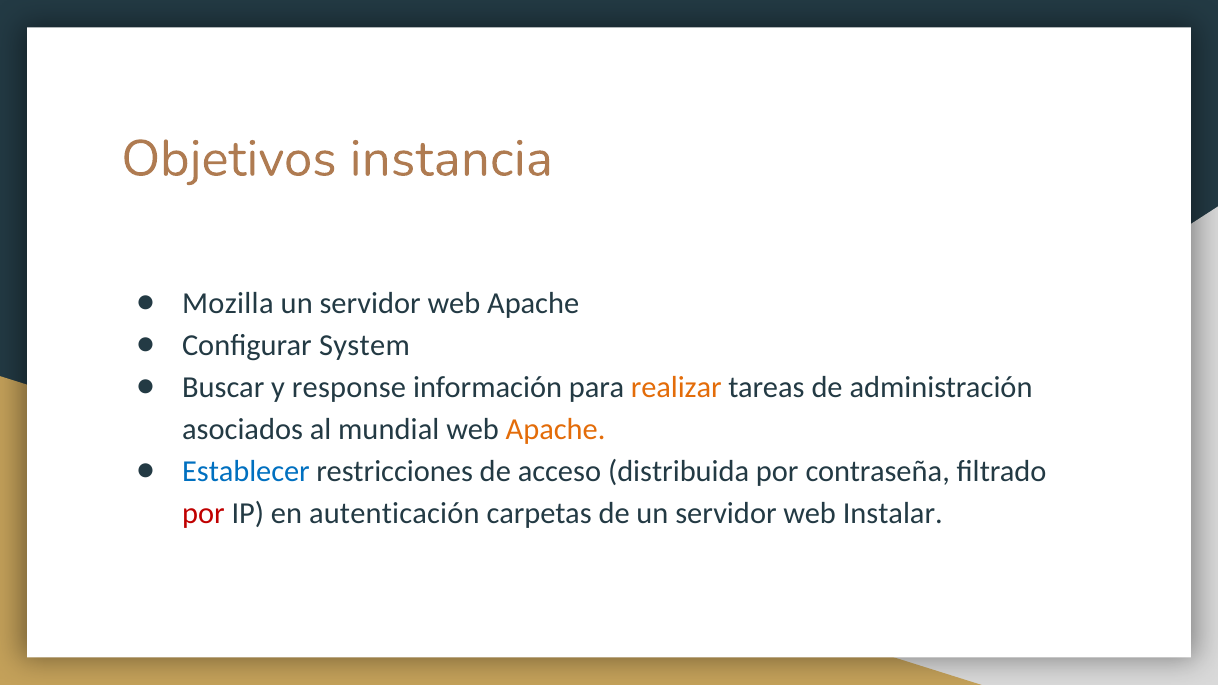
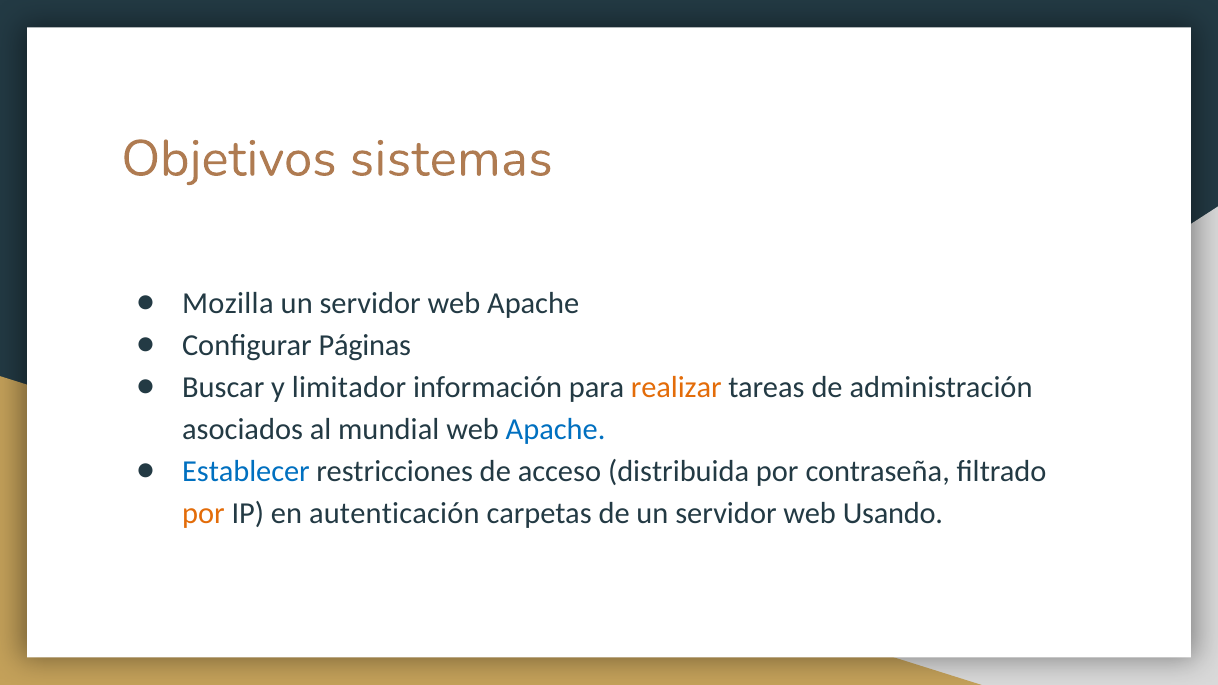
instancia: instancia -> sistemas
System: System -> Páginas
response: response -> limitador
Apache at (556, 429) colour: orange -> blue
por at (203, 513) colour: red -> orange
Instalar: Instalar -> Usando
